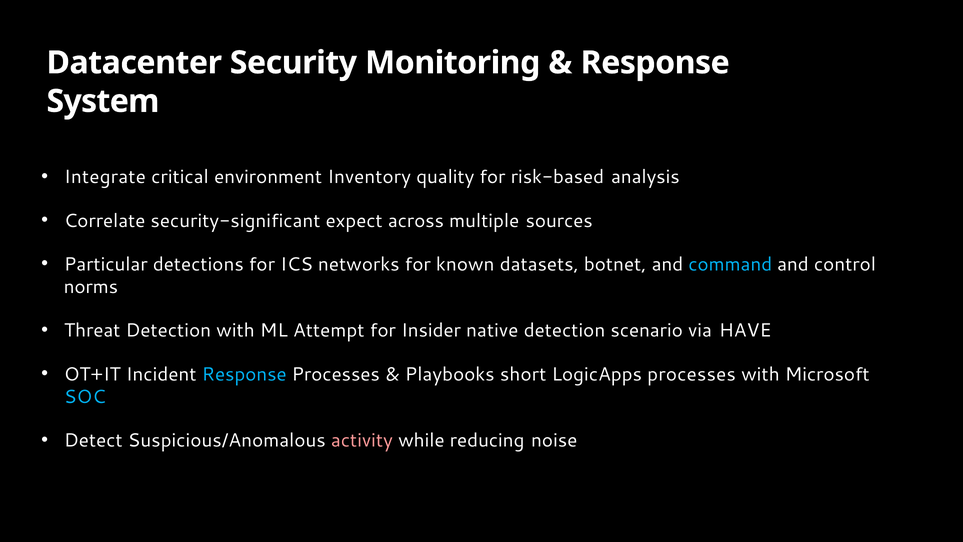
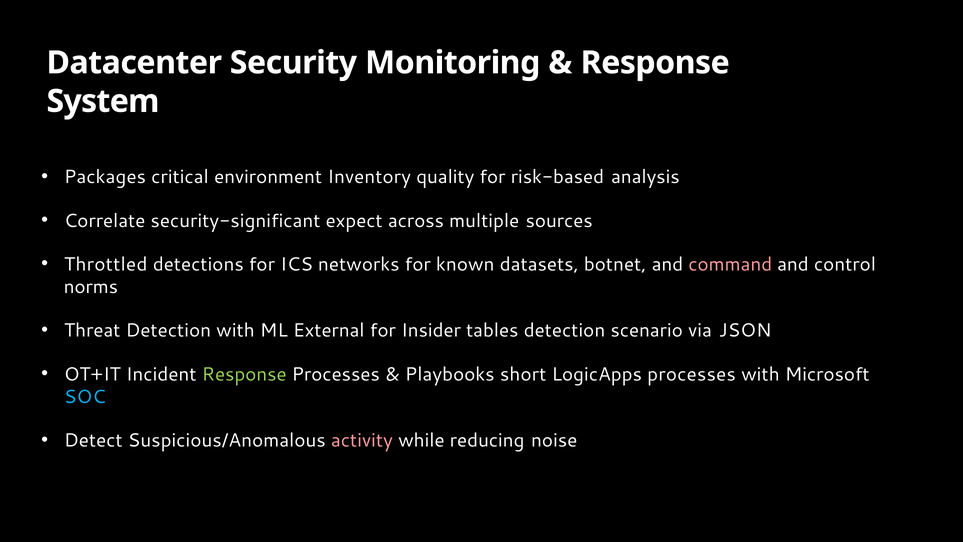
Integrate: Integrate -> Packages
Particular: Particular -> Throttled
command colour: light blue -> pink
Attempt: Attempt -> External
native: native -> tables
HAVE: HAVE -> JSON
Response at (244, 374) colour: light blue -> light green
